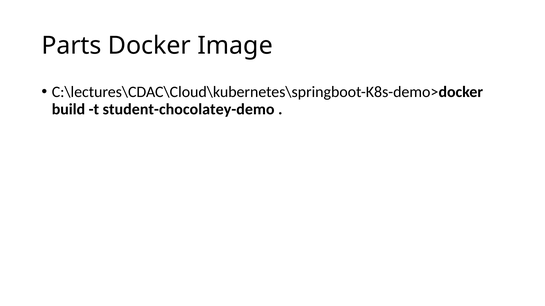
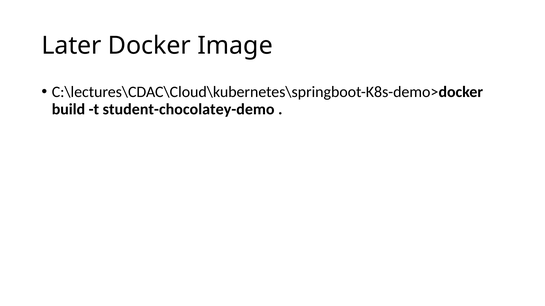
Parts: Parts -> Later
